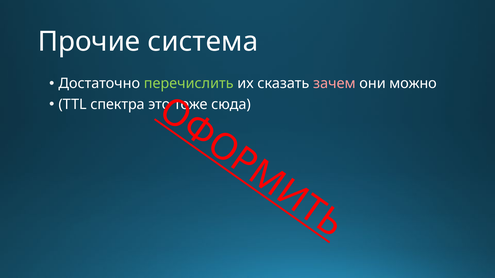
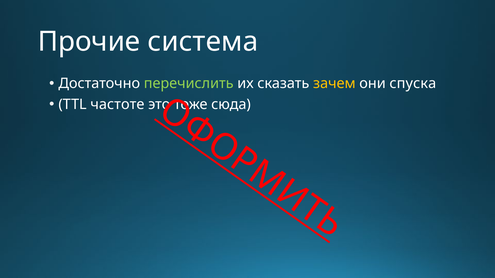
зачем colour: pink -> yellow
можно: можно -> спуска
спектра: спектра -> частоте
